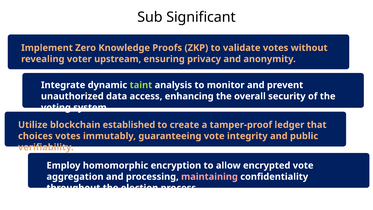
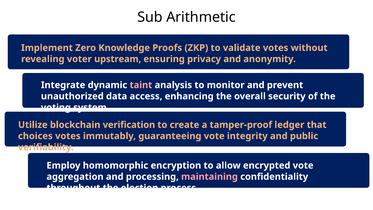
Significant: Significant -> Arithmetic
taint colour: light green -> pink
established: established -> verification
